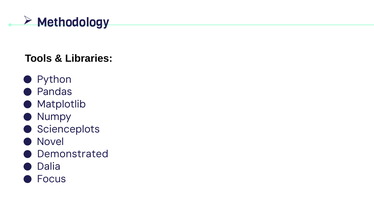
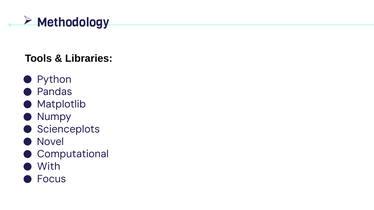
Demonstrated: Demonstrated -> Computational
Dalia: Dalia -> With
